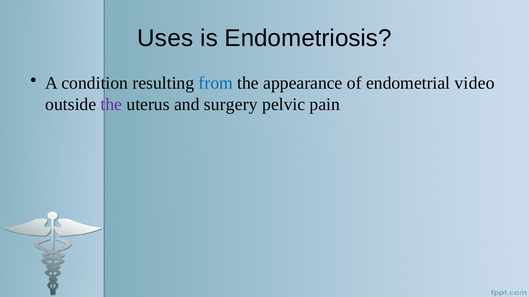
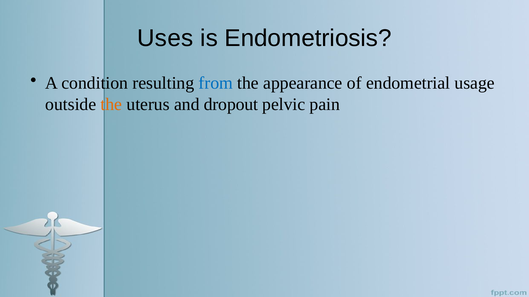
video: video -> usage
the at (111, 104) colour: purple -> orange
surgery: surgery -> dropout
